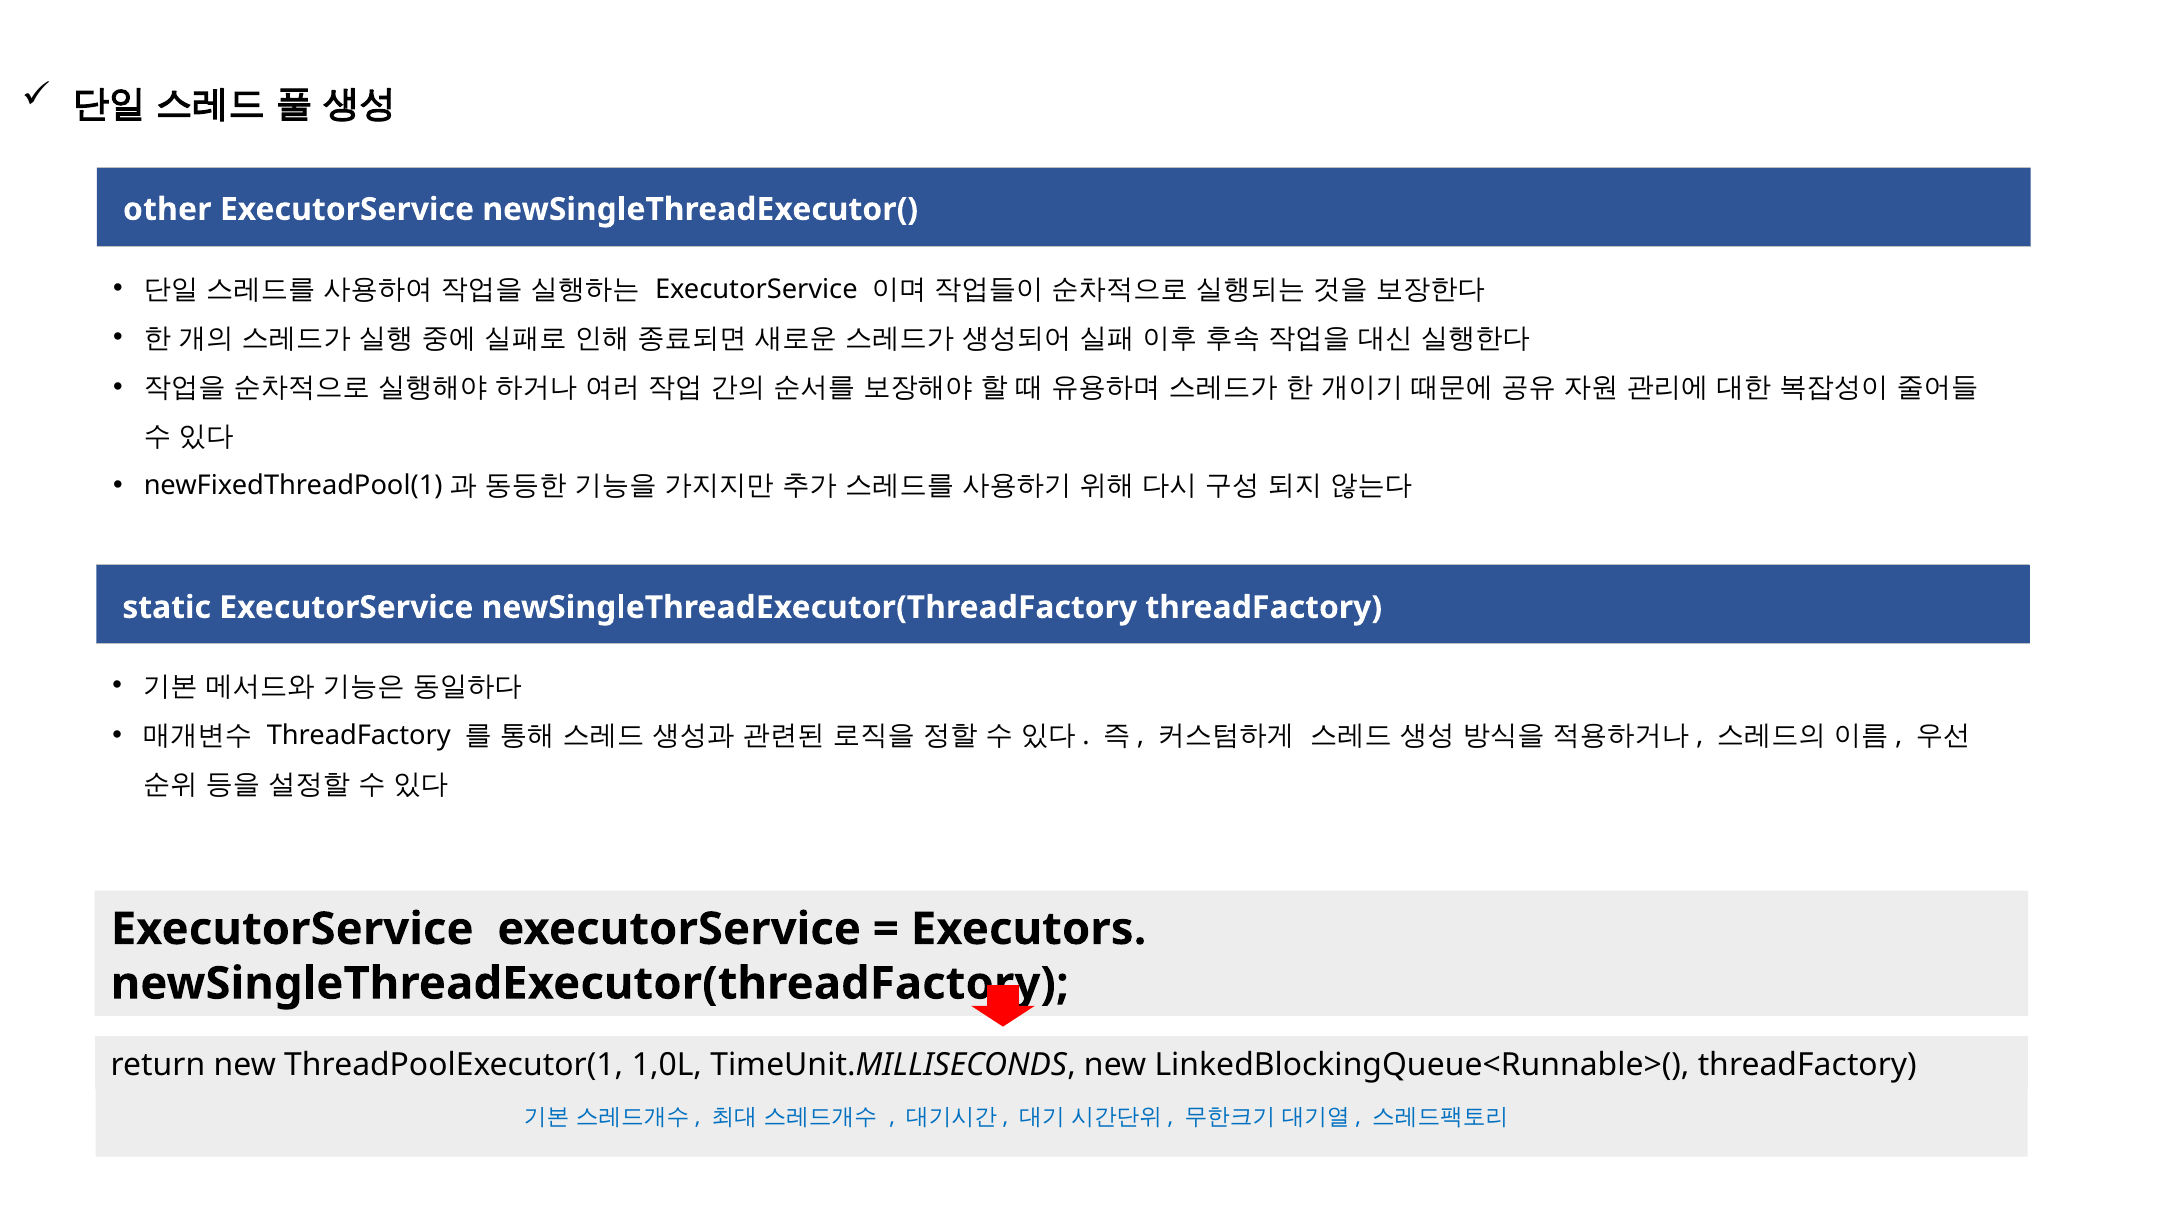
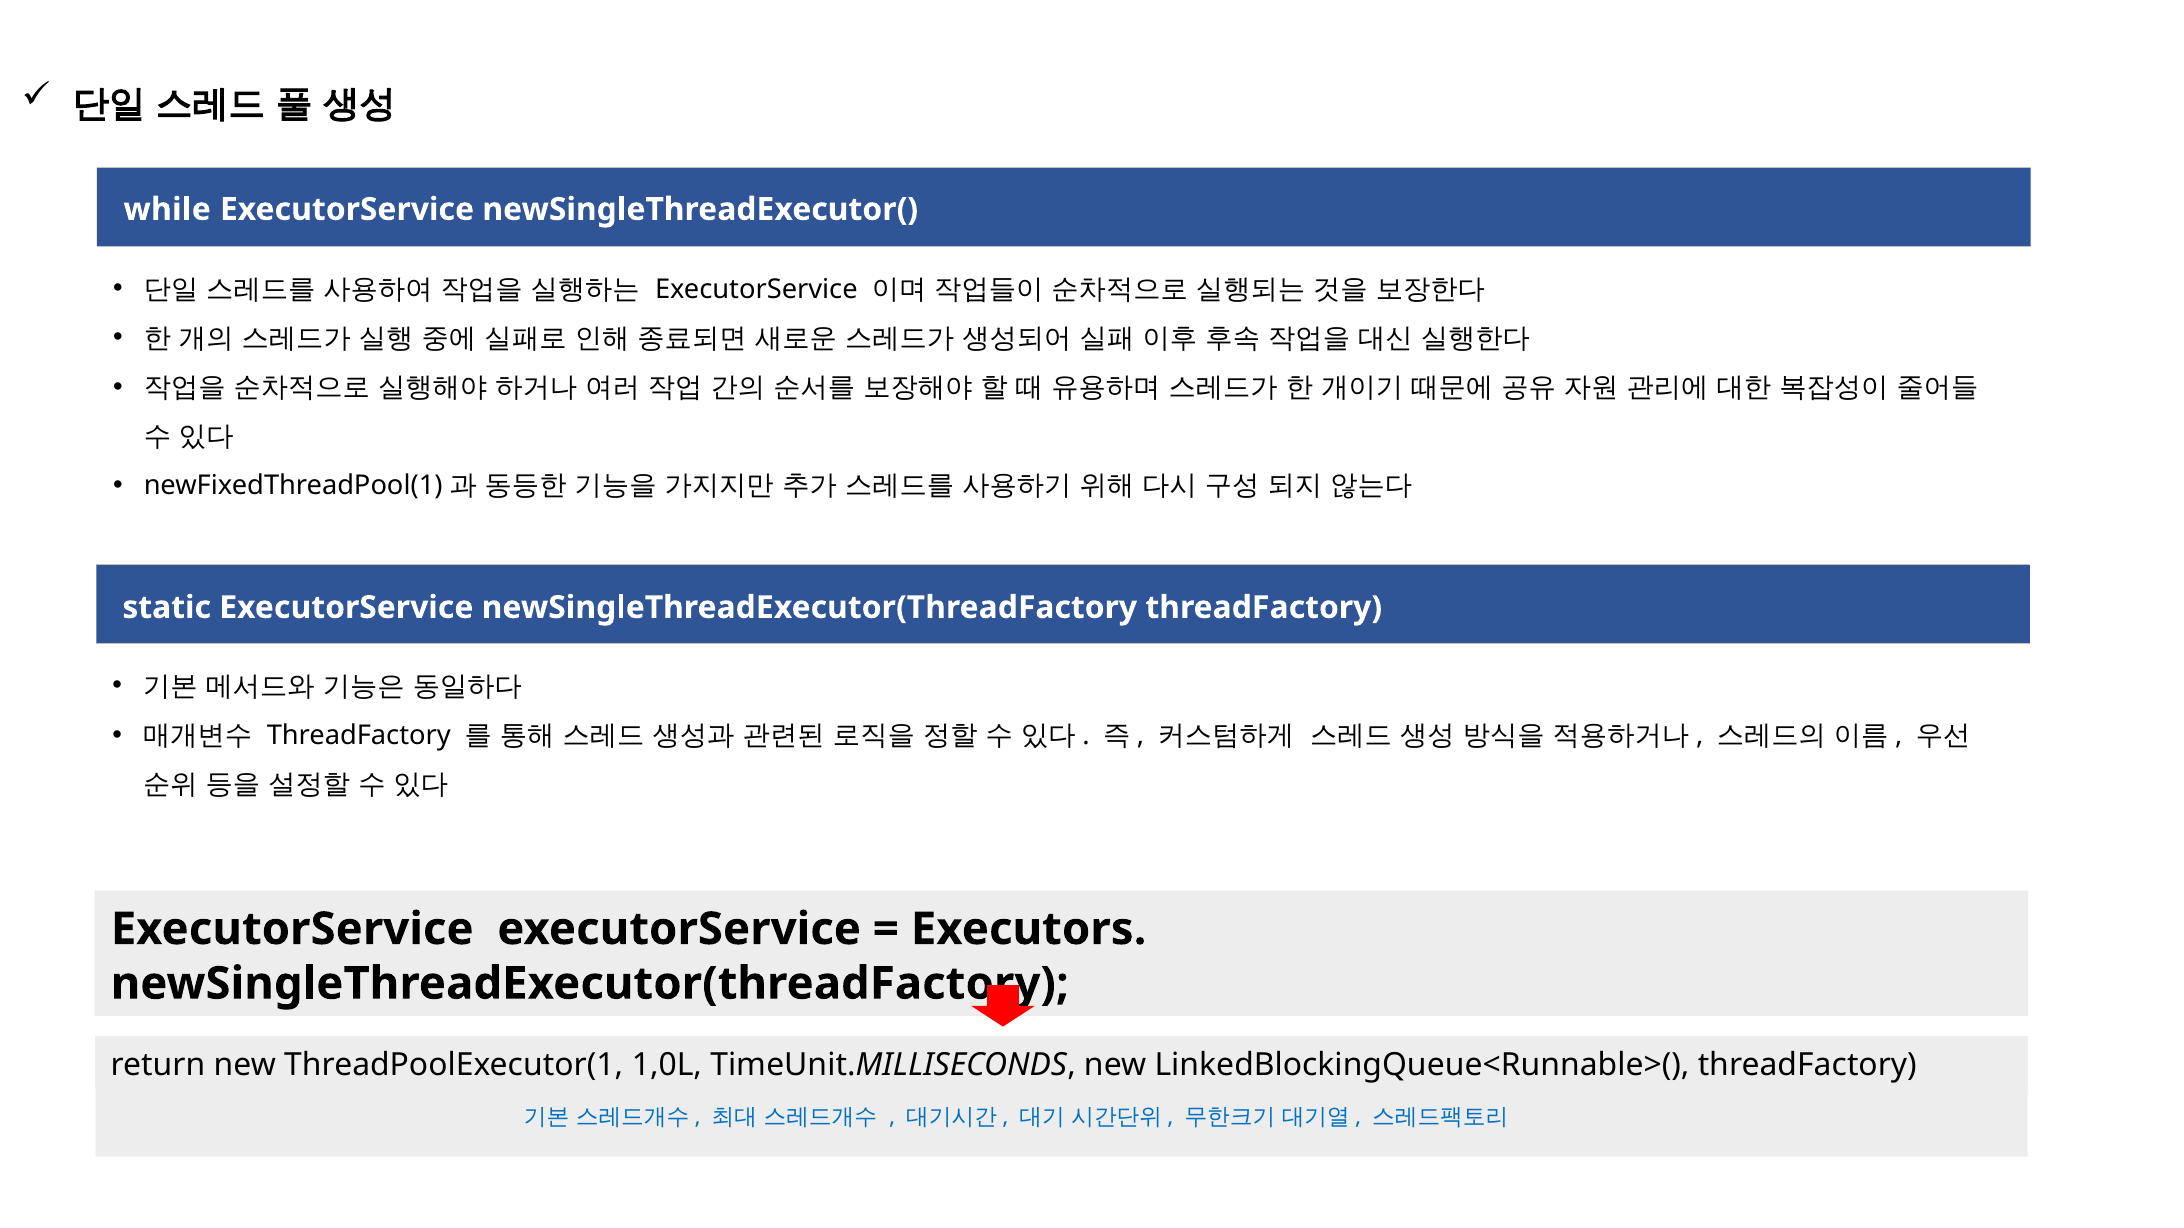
other: other -> while
